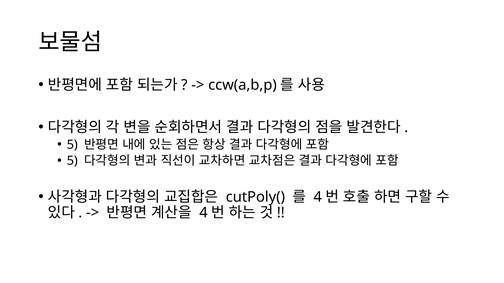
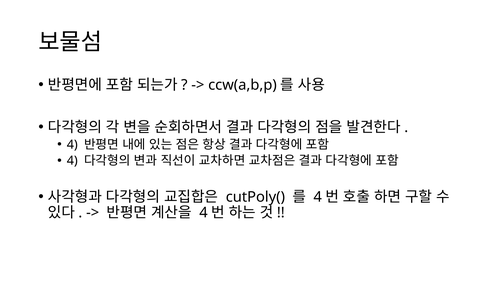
5 at (72, 145): 5 -> 4
5 at (72, 161): 5 -> 4
